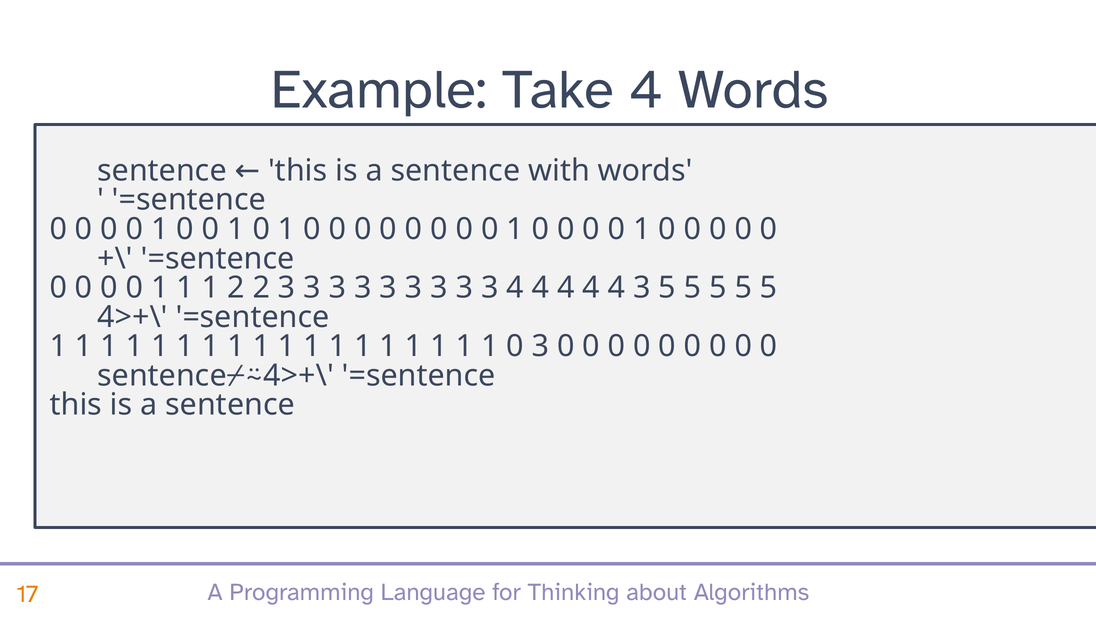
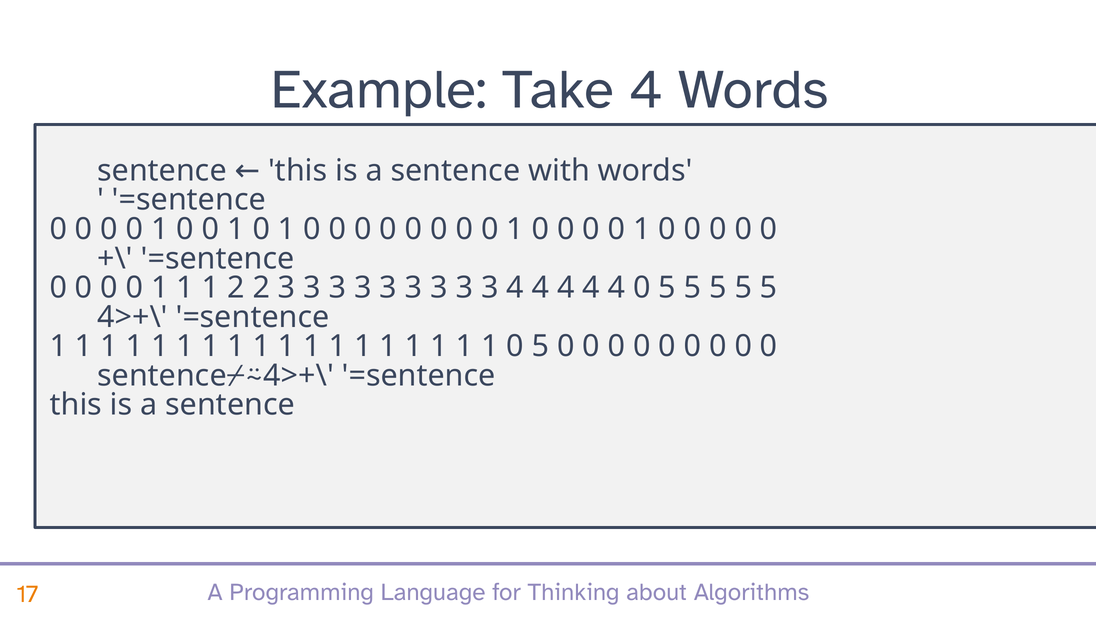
4 3: 3 -> 0
1 0 3: 3 -> 5
